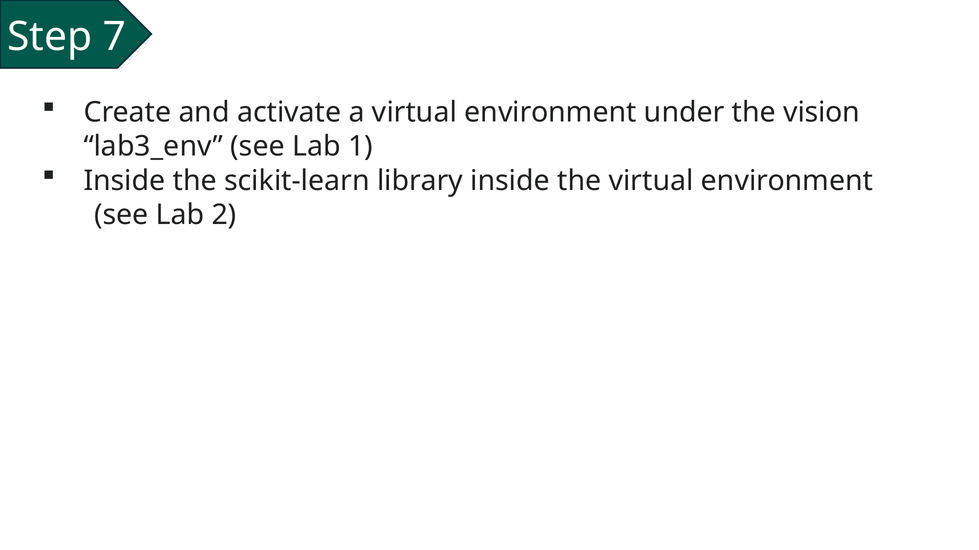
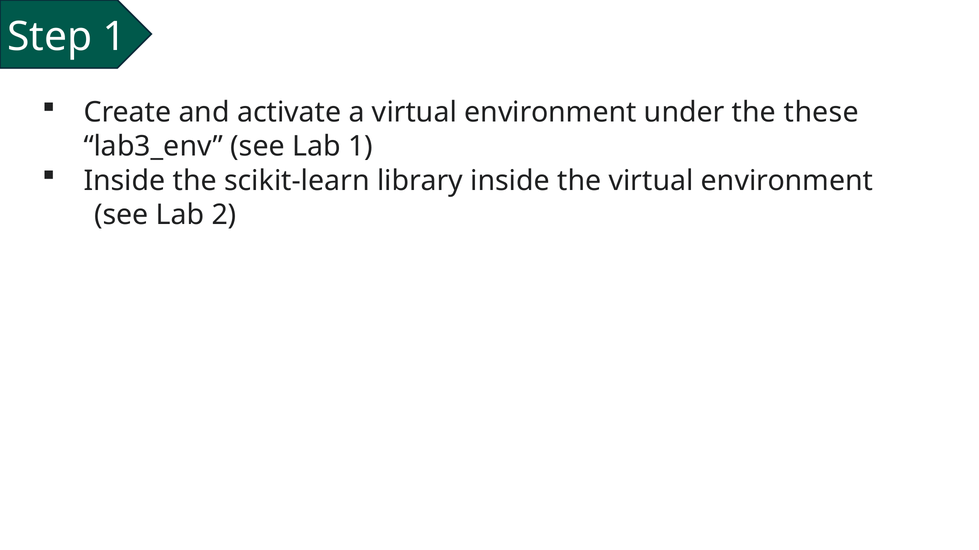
Step 7: 7 -> 1
vision: vision -> these
